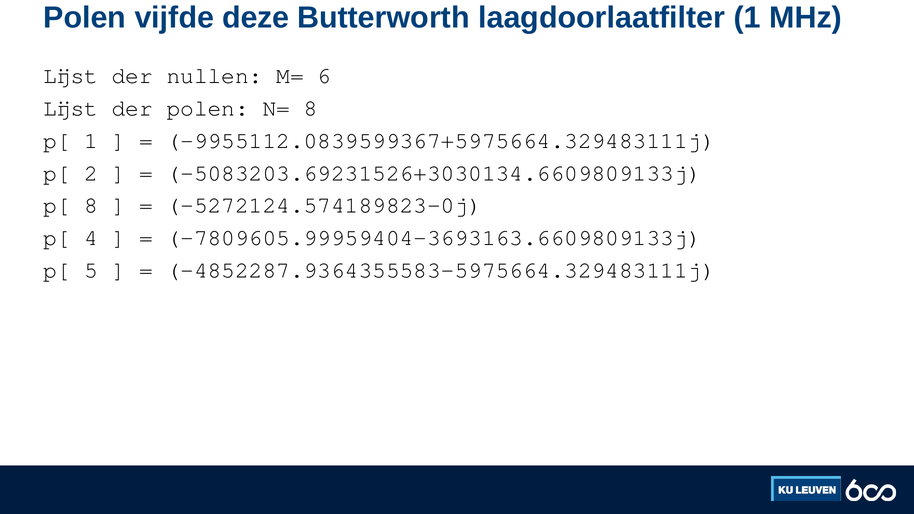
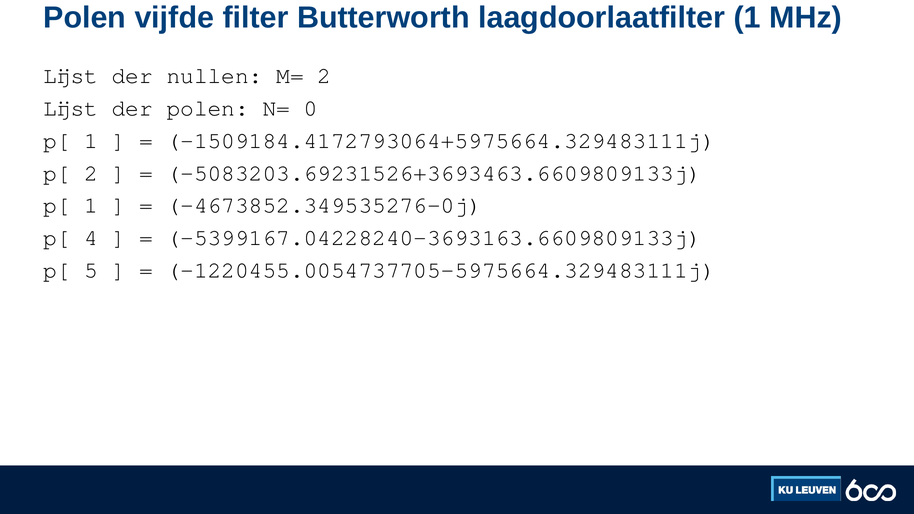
deze: deze -> filter
M= 6: 6 -> 2
N= 8: 8 -> 0
-9955112.0839599367+5975664.329483111j: -9955112.0839599367+5975664.329483111j -> -1509184.4172793064+5975664.329483111j
-5083203.69231526+3030134.6609809133j: -5083203.69231526+3030134.6609809133j -> -5083203.69231526+3693463.6609809133j
8 at (91, 205): 8 -> 1
-5272124.574189823-0j: -5272124.574189823-0j -> -4673852.349535276-0j
-7809605.99959404-3693163.6609809133j: -7809605.99959404-3693163.6609809133j -> -5399167.04228240-3693163.6609809133j
-4852287.9364355583-5975664.329483111j: -4852287.9364355583-5975664.329483111j -> -1220455.0054737705-5975664.329483111j
